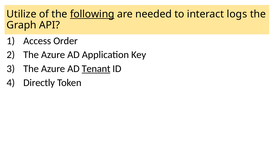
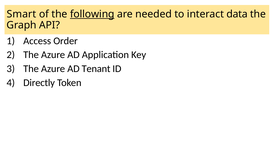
Utilize: Utilize -> Smart
logs: logs -> data
Tenant underline: present -> none
